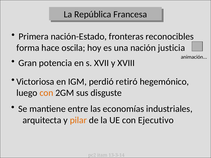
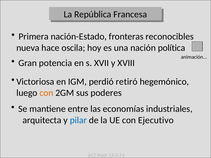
forma: forma -> nueva
justicia: justicia -> política
disguste: disguste -> poderes
pilar colour: orange -> blue
